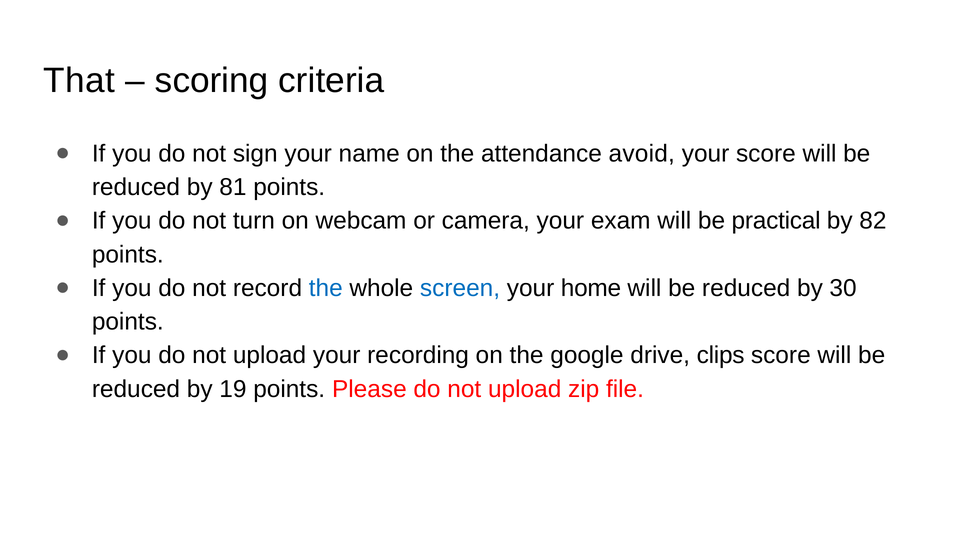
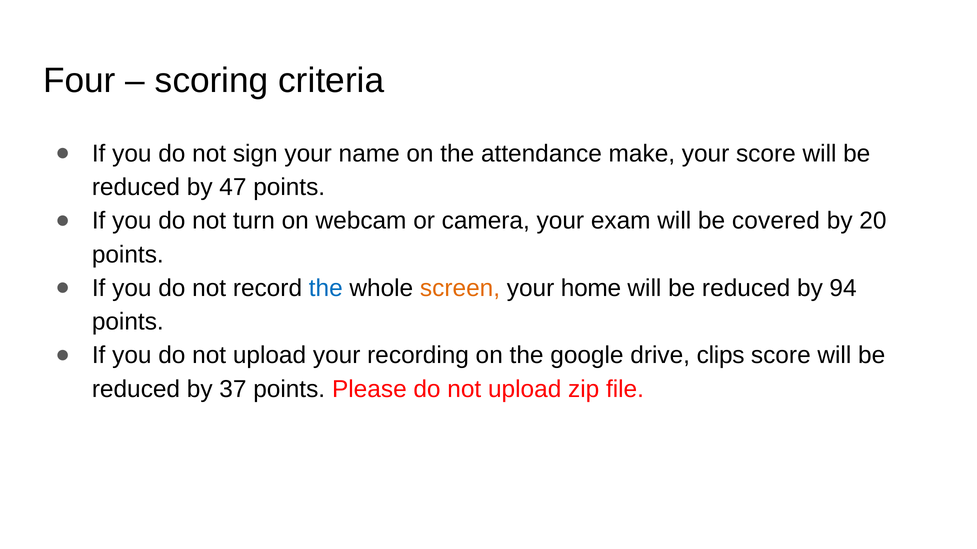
That: That -> Four
avoid: avoid -> make
81: 81 -> 47
practical: practical -> covered
82: 82 -> 20
screen colour: blue -> orange
30: 30 -> 94
19: 19 -> 37
